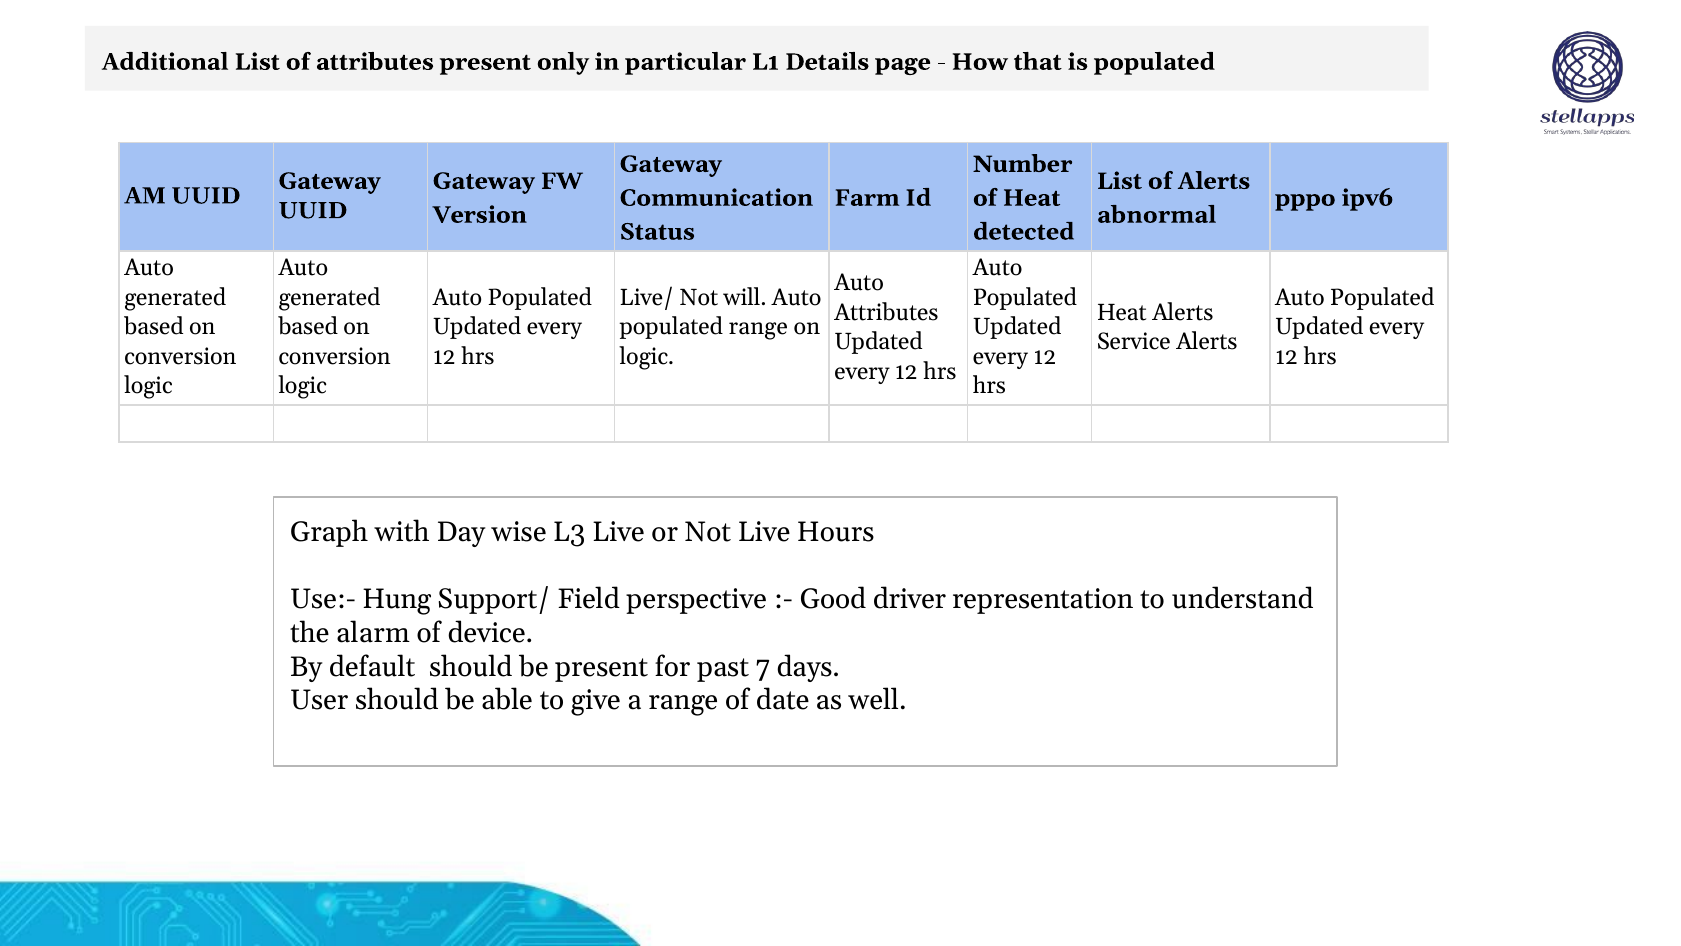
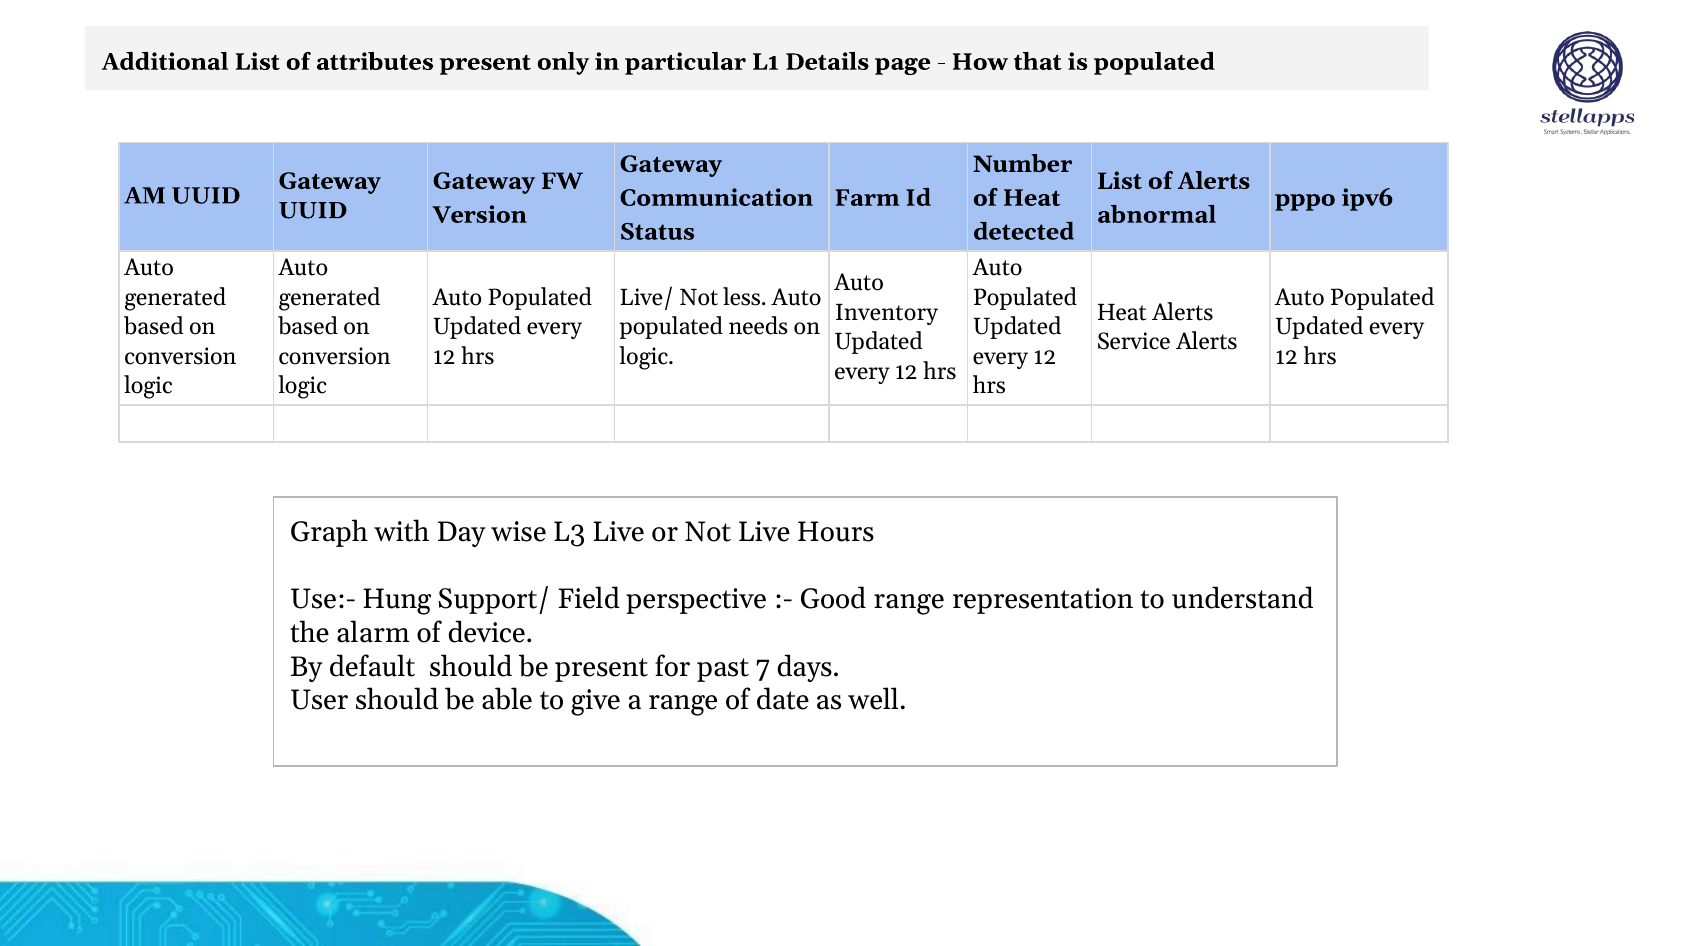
will: will -> less
Attributes at (886, 312): Attributes -> Inventory
populated range: range -> needs
Good driver: driver -> range
